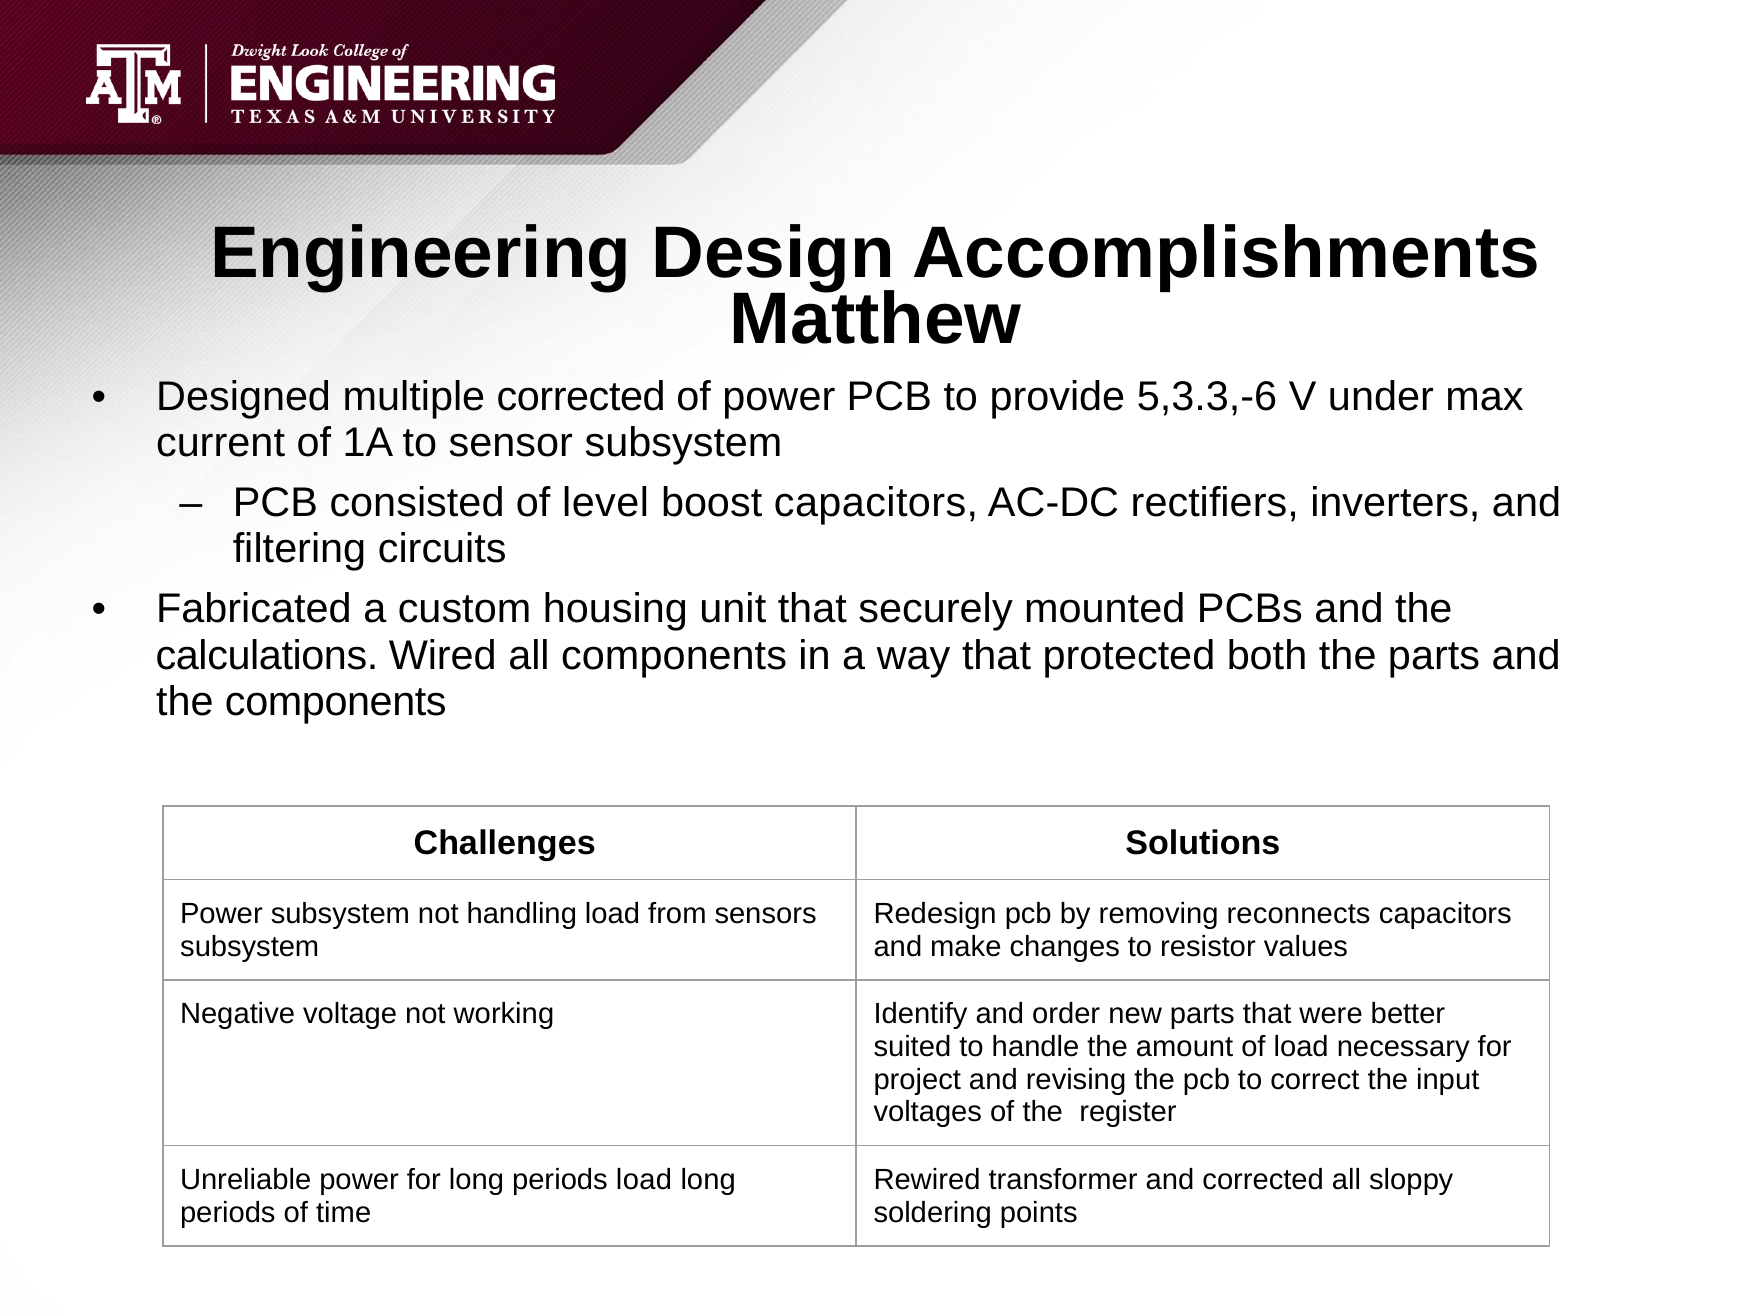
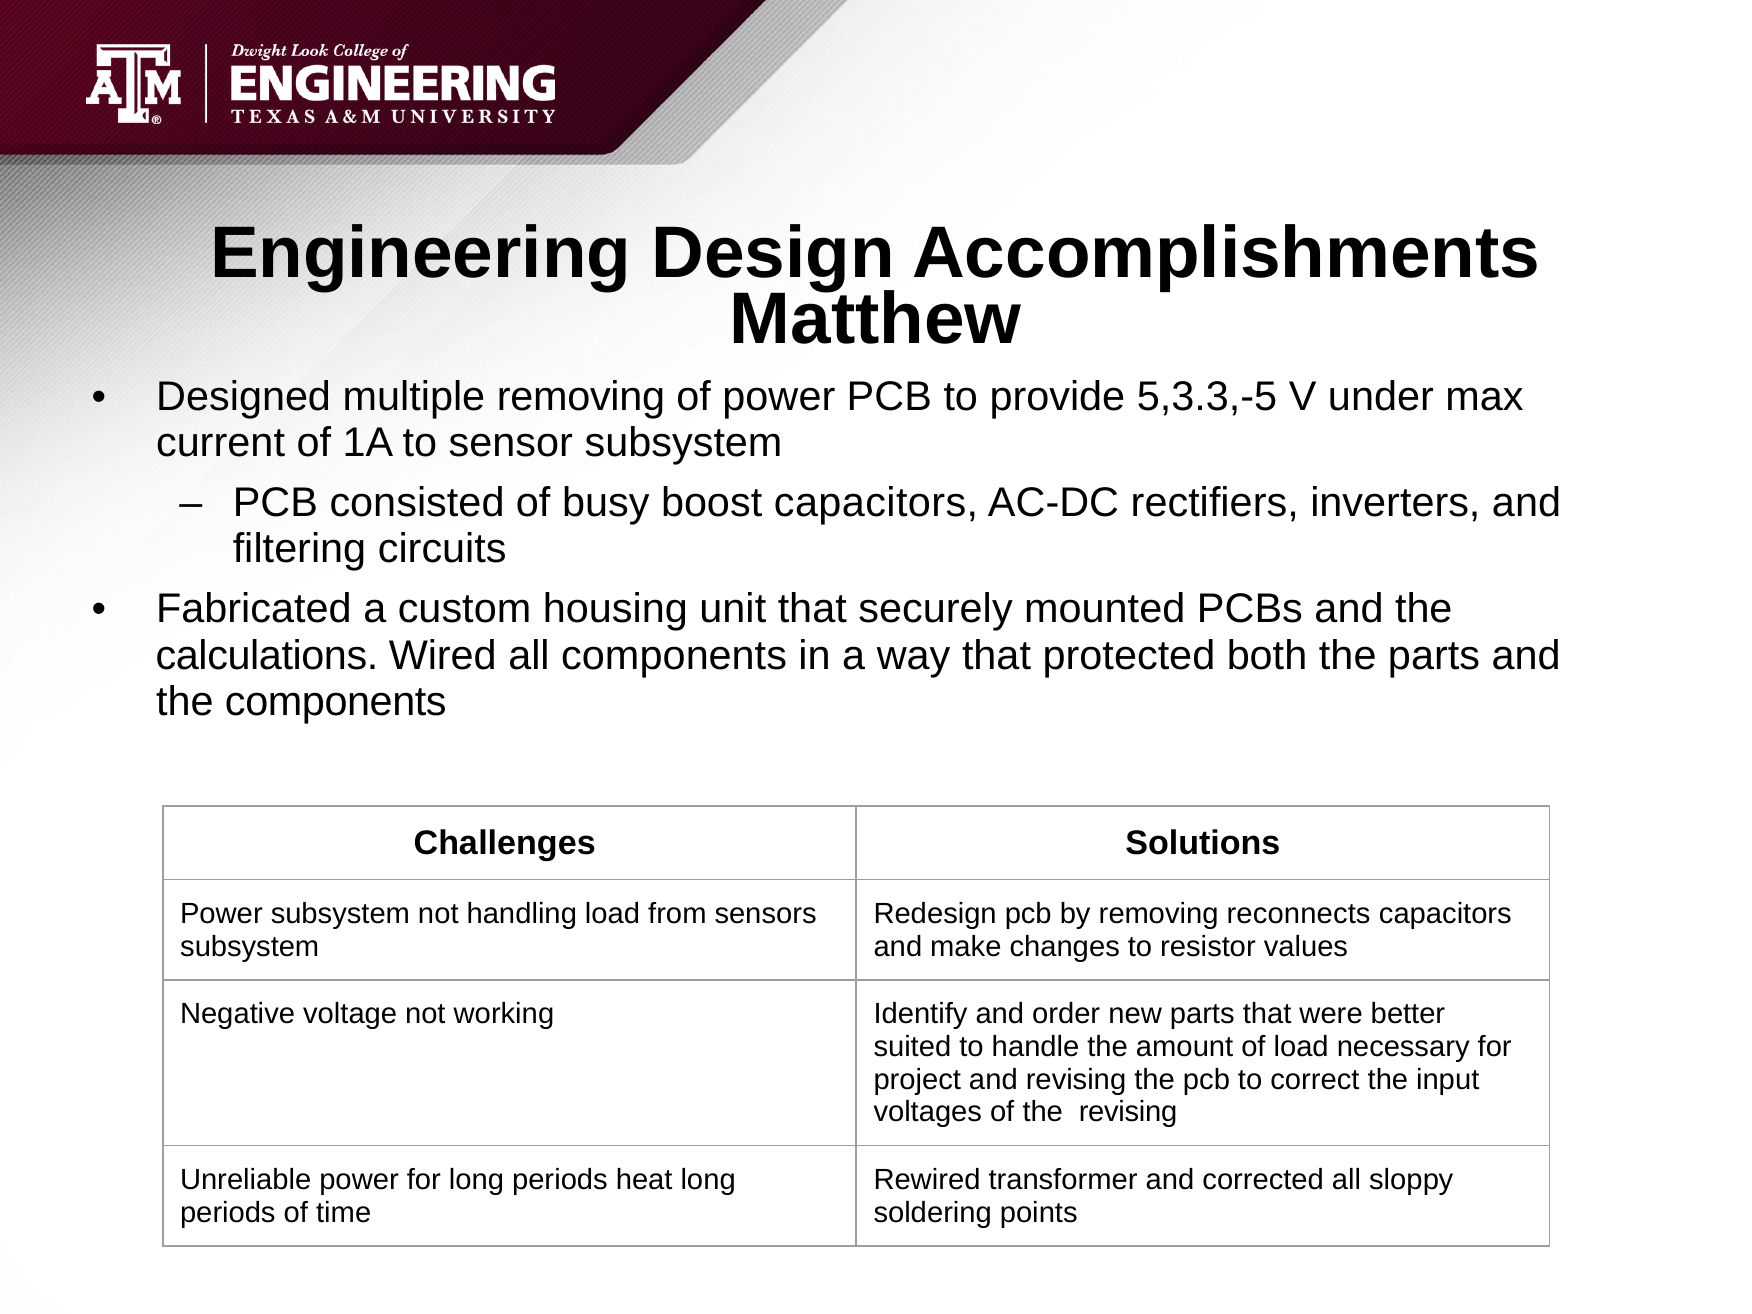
multiple corrected: corrected -> removing
5,3.3,-6: 5,3.3,-6 -> 5,3.3,-5
level: level -> busy
the register: register -> revising
periods load: load -> heat
